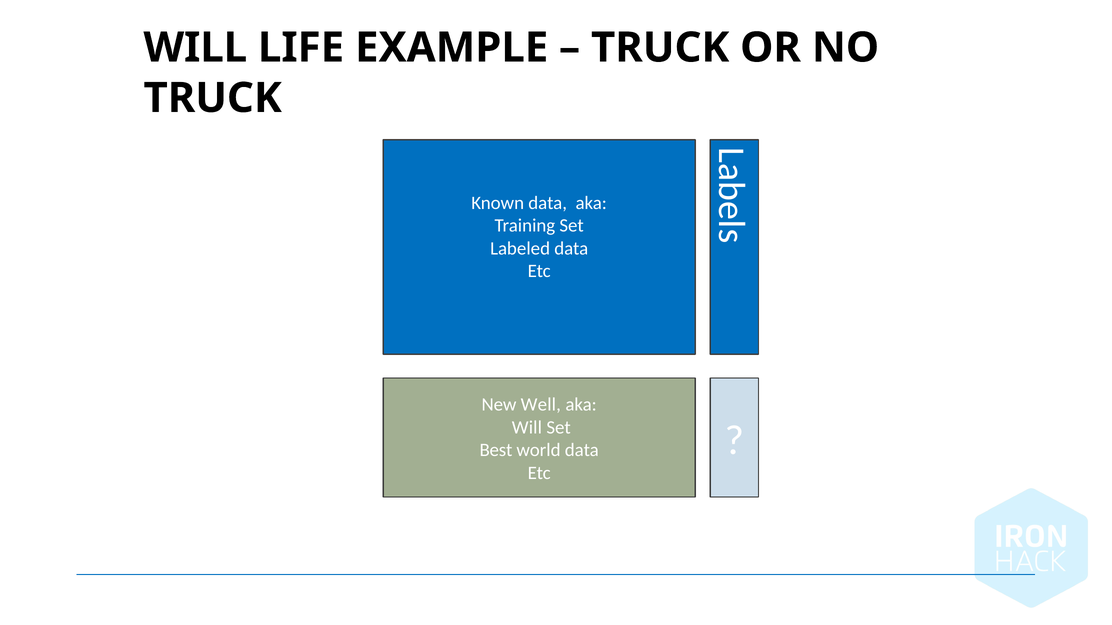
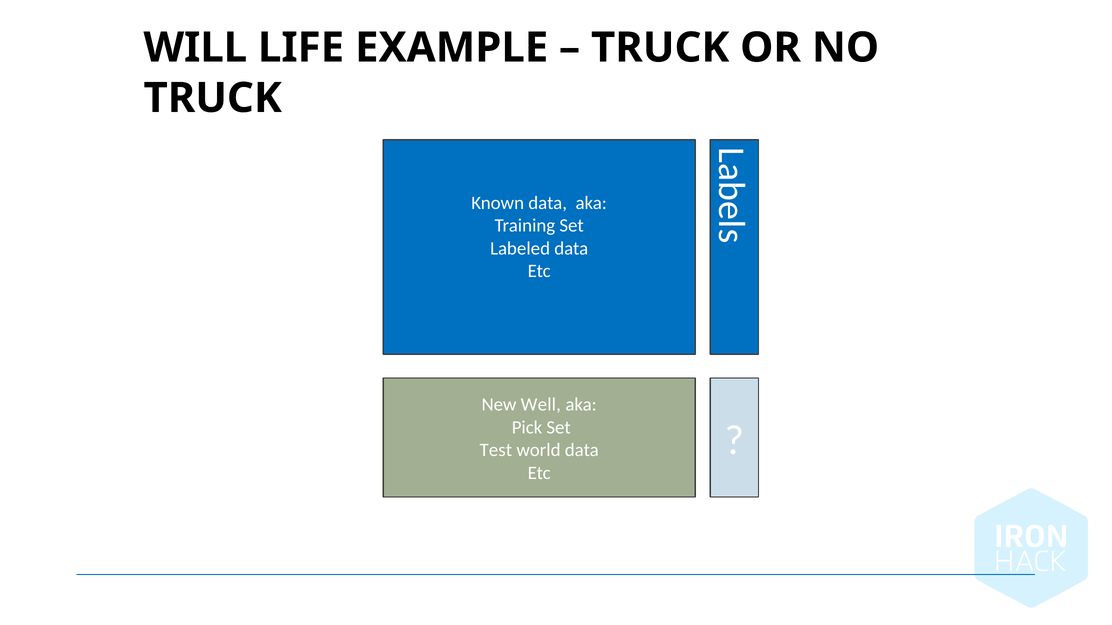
Will at (527, 428): Will -> Pick
Best: Best -> Test
